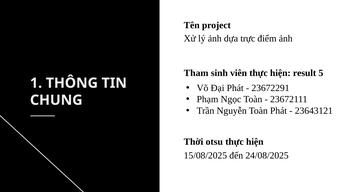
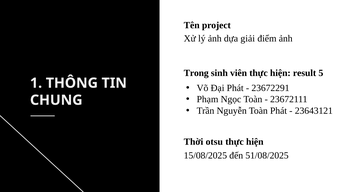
trực: trực -> giải
Tham: Tham -> Trong
24/08/2025: 24/08/2025 -> 51/08/2025
